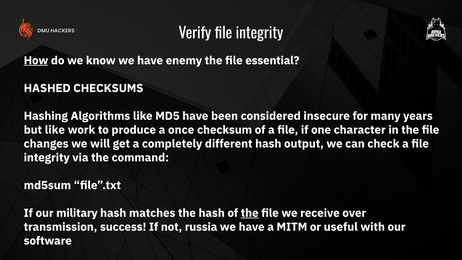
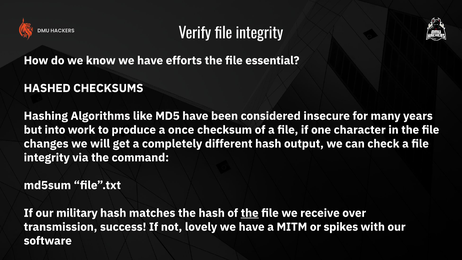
How underline: present -> none
enemy: enemy -> efforts
but like: like -> into
russia: russia -> lovely
useful: useful -> spikes
